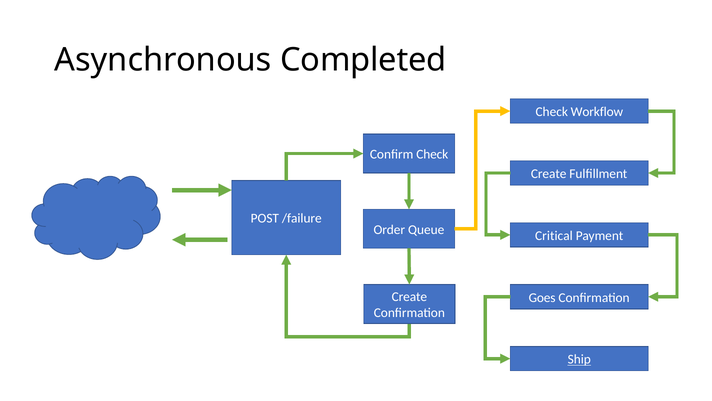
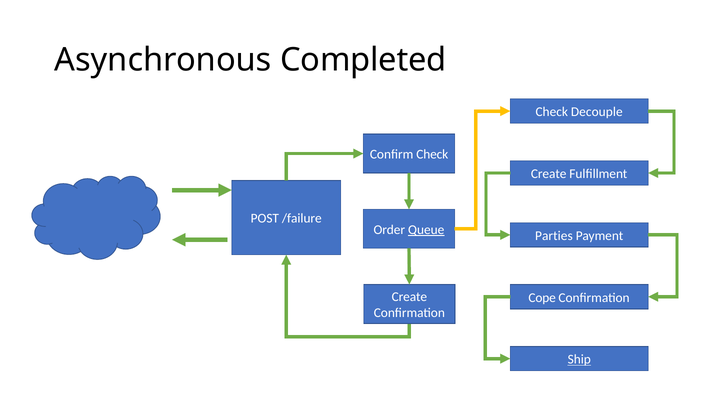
Workflow: Workflow -> Decouple
Queue underline: none -> present
Critical: Critical -> Parties
Goes: Goes -> Cope
